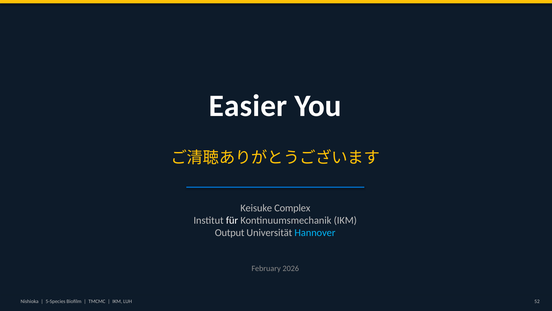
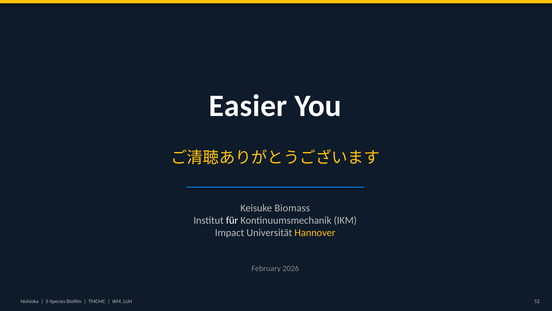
Complex: Complex -> Biomass
Output: Output -> Impact
Hannover colour: light blue -> yellow
